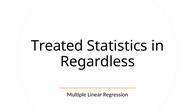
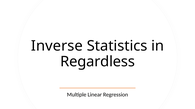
Treated: Treated -> Inverse
